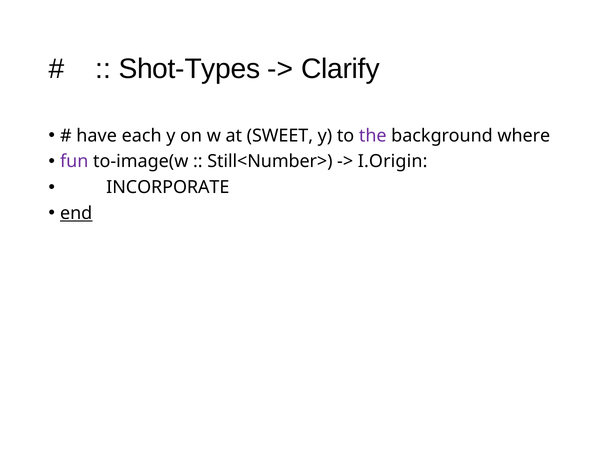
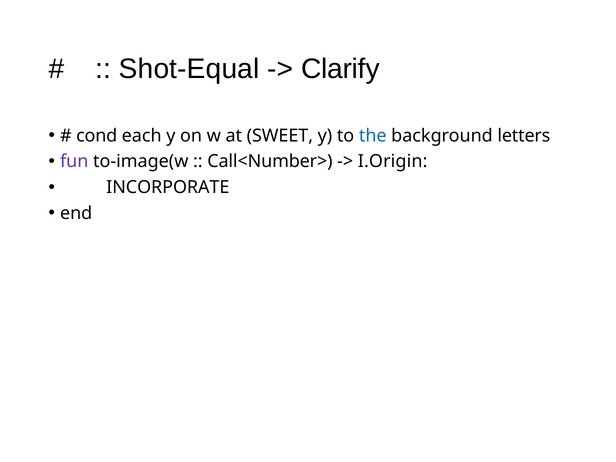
Shot-Types: Shot-Types -> Shot-Equal
have: have -> cond
the colour: purple -> blue
where: where -> letters
Still<Number>: Still<Number> -> Call<Number>
end underline: present -> none
